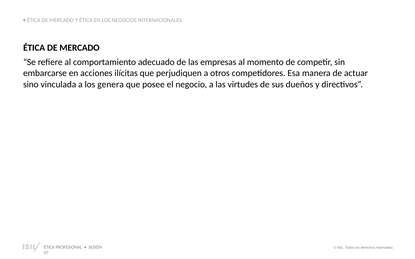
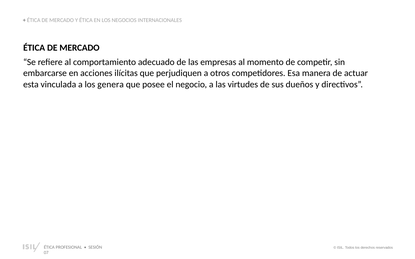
sino: sino -> esta
